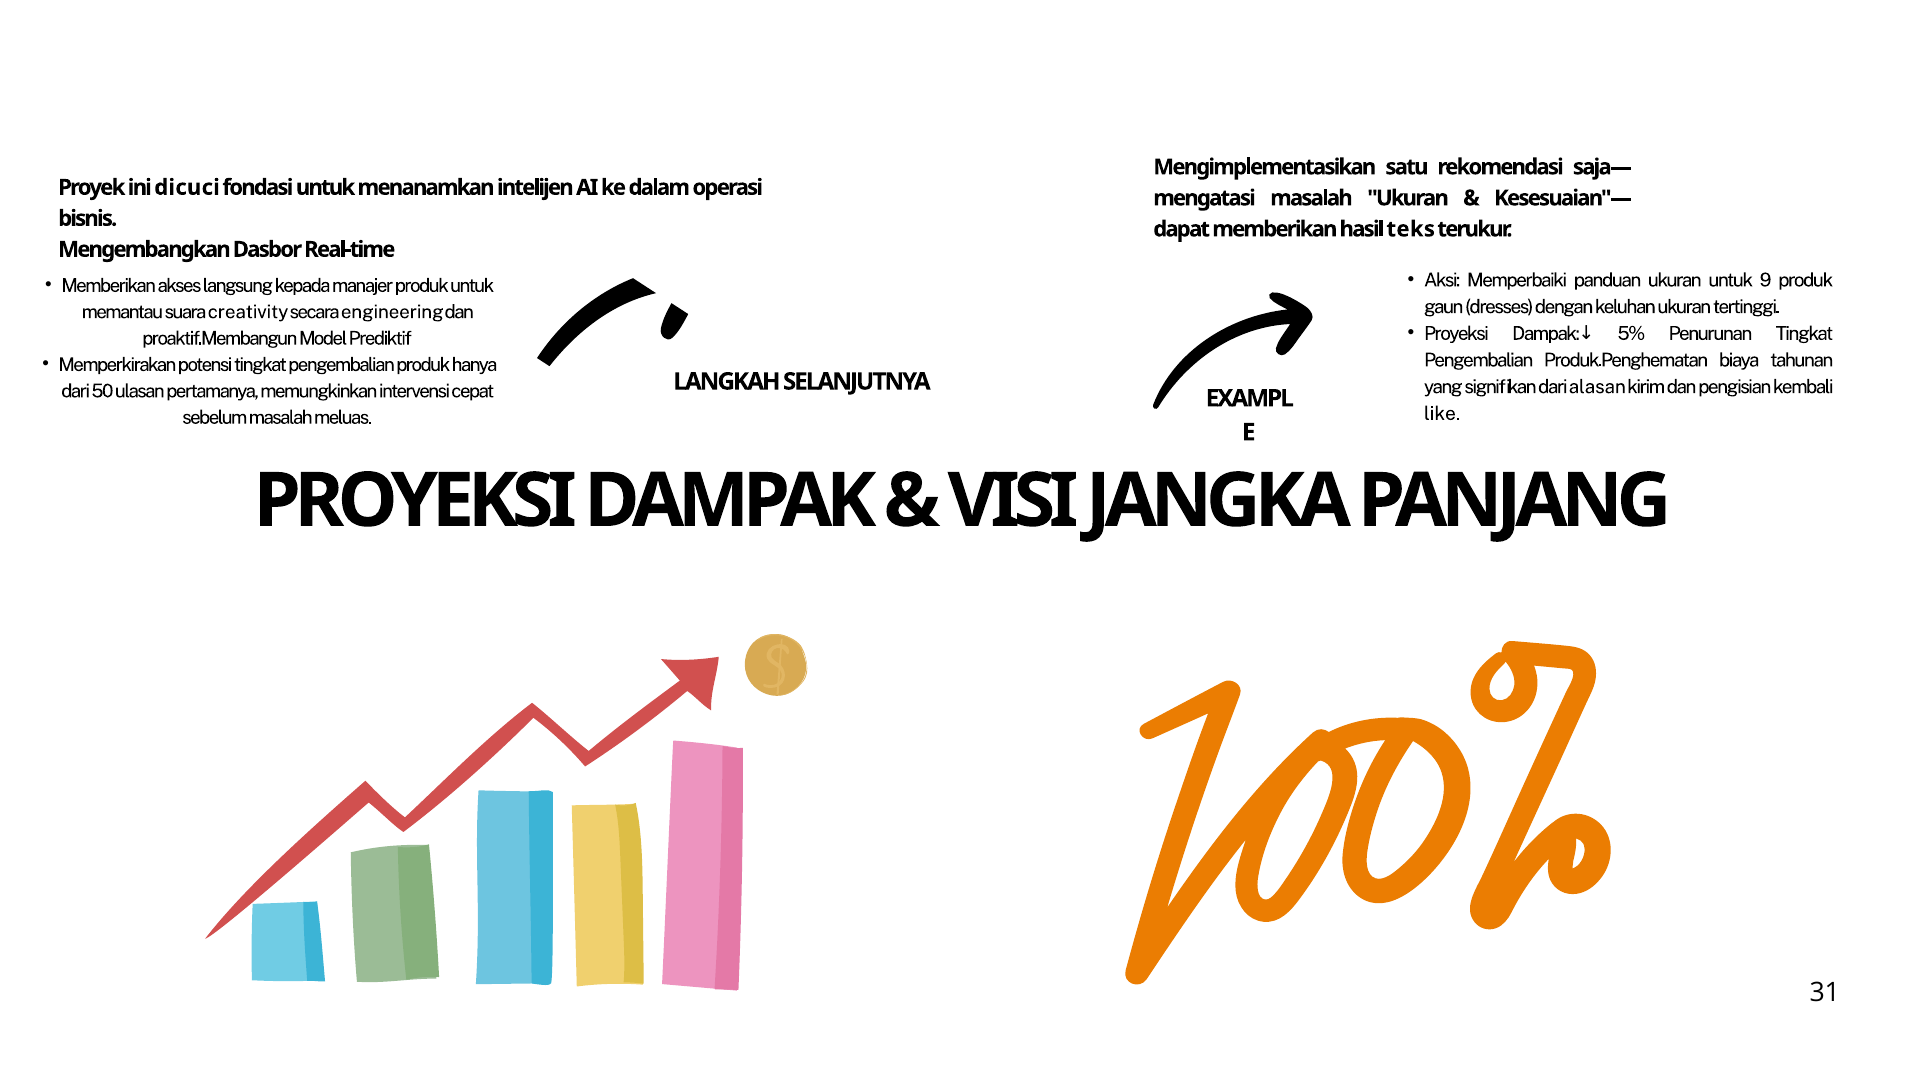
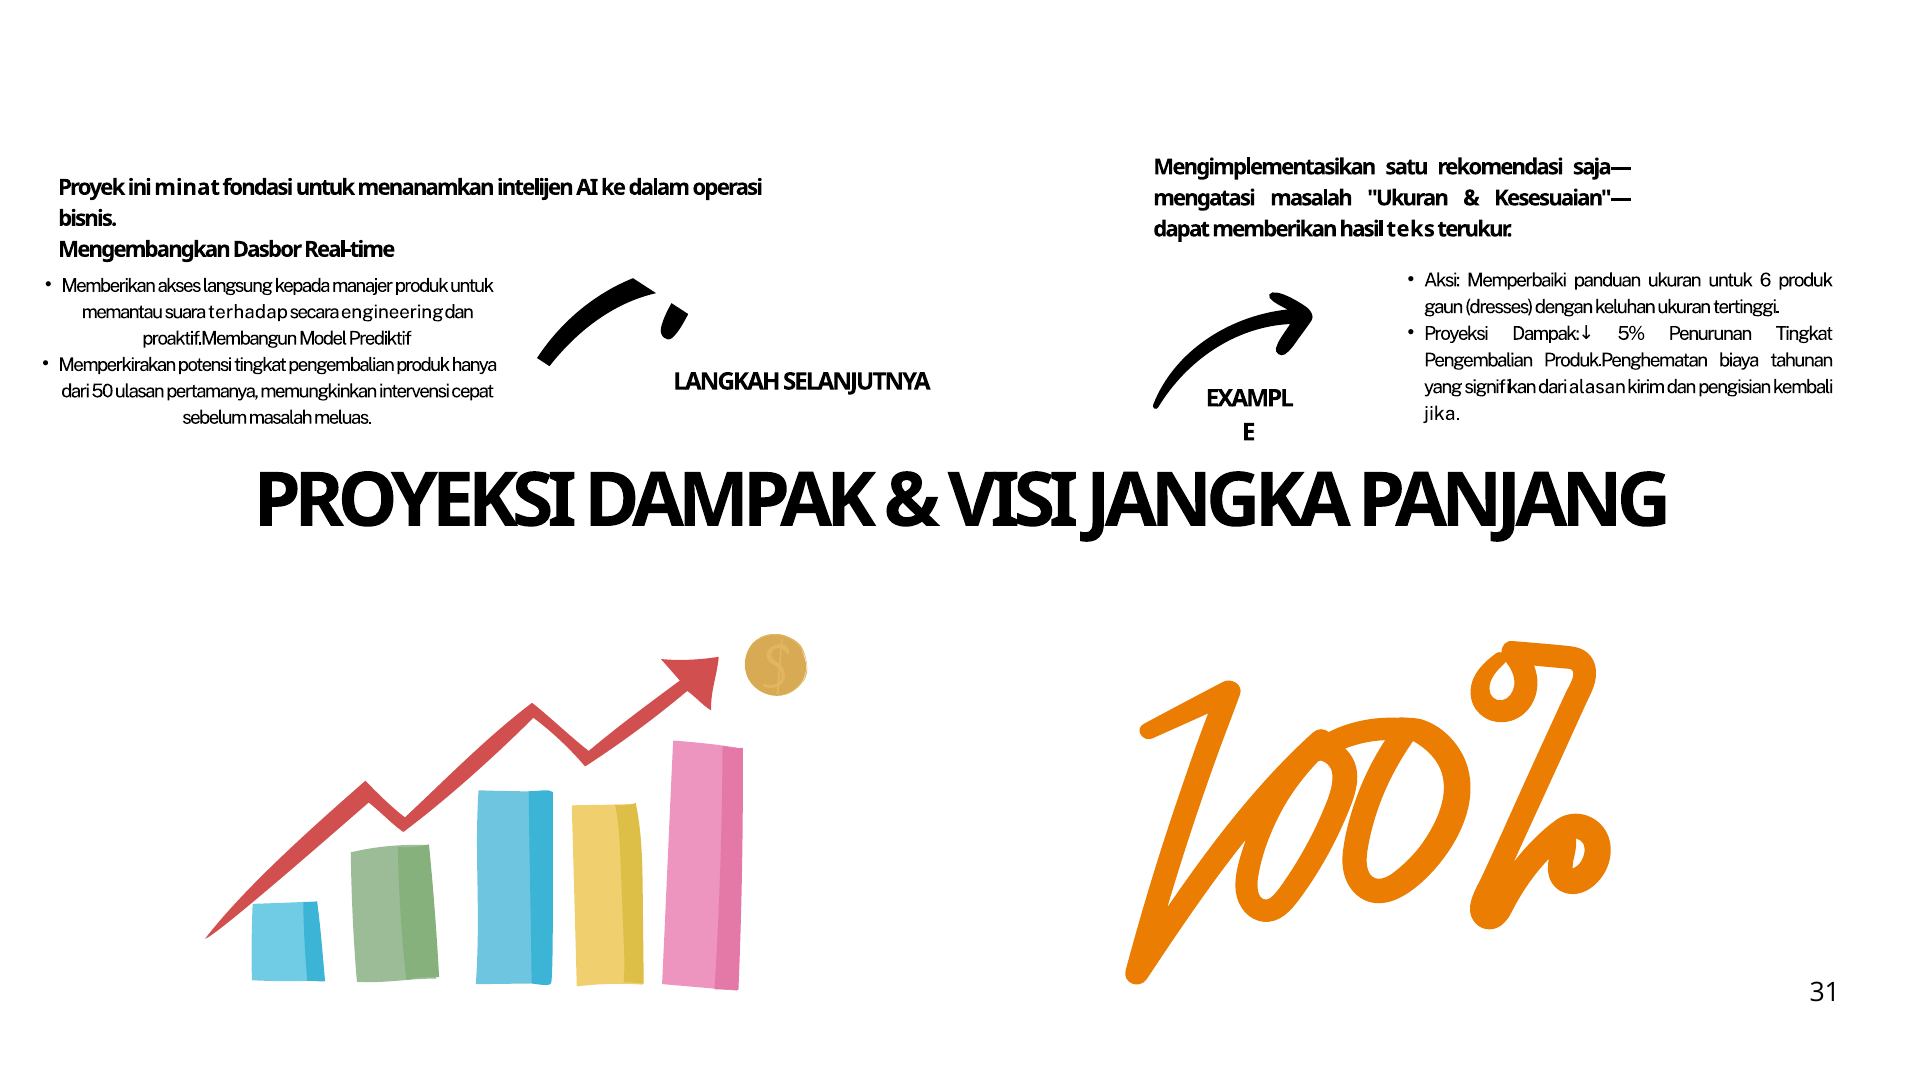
dicuci: dicuci -> minat
9: 9 -> 6
creativity: creativity -> terhadap
like: like -> jika
